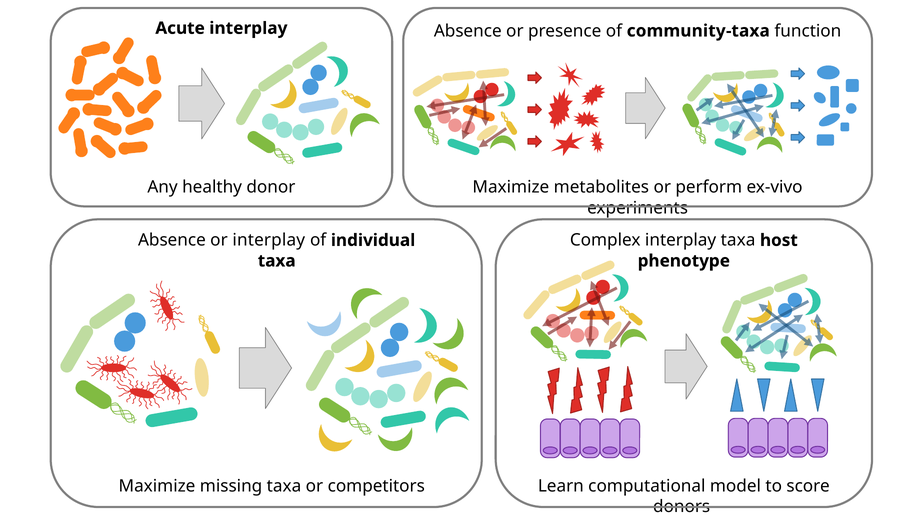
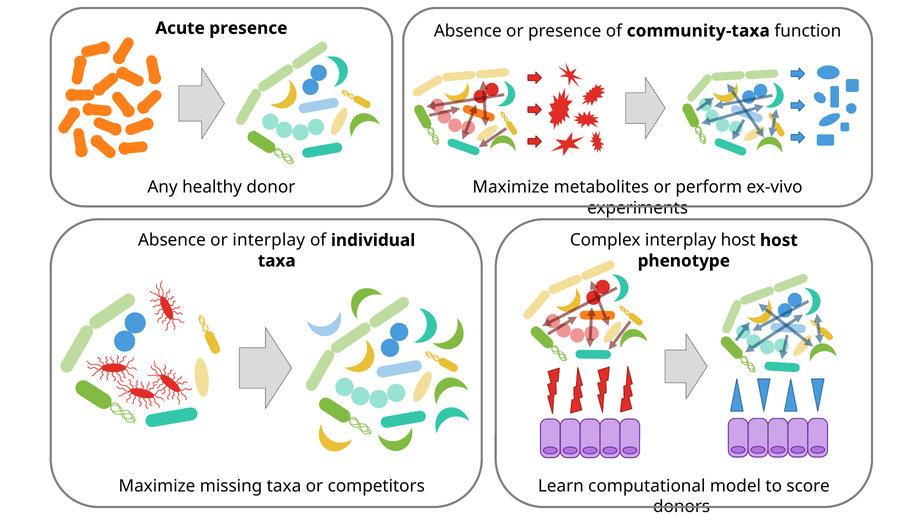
Acute interplay: interplay -> presence
interplay taxa: taxa -> host
